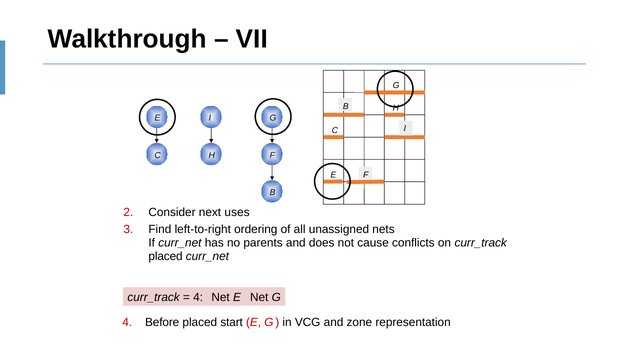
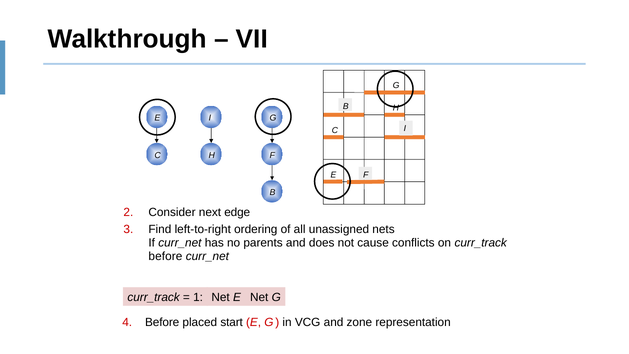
uses: uses -> edge
placed at (166, 256): placed -> before
4 at (198, 297): 4 -> 1
